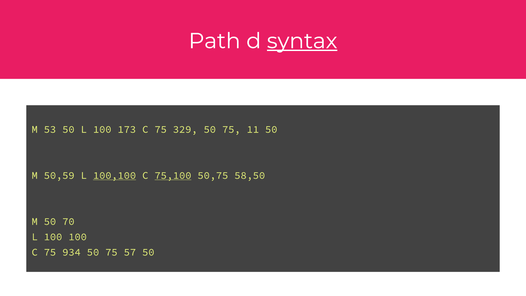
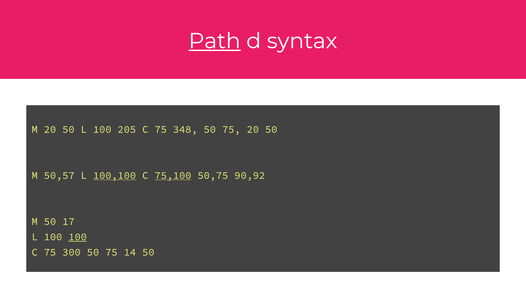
Path underline: none -> present
syntax underline: present -> none
M 53: 53 -> 20
173: 173 -> 205
329: 329 -> 348
75 11: 11 -> 20
50,59: 50,59 -> 50,57
58,50: 58,50 -> 90,92
70: 70 -> 17
100 at (78, 237) underline: none -> present
934: 934 -> 300
57: 57 -> 14
